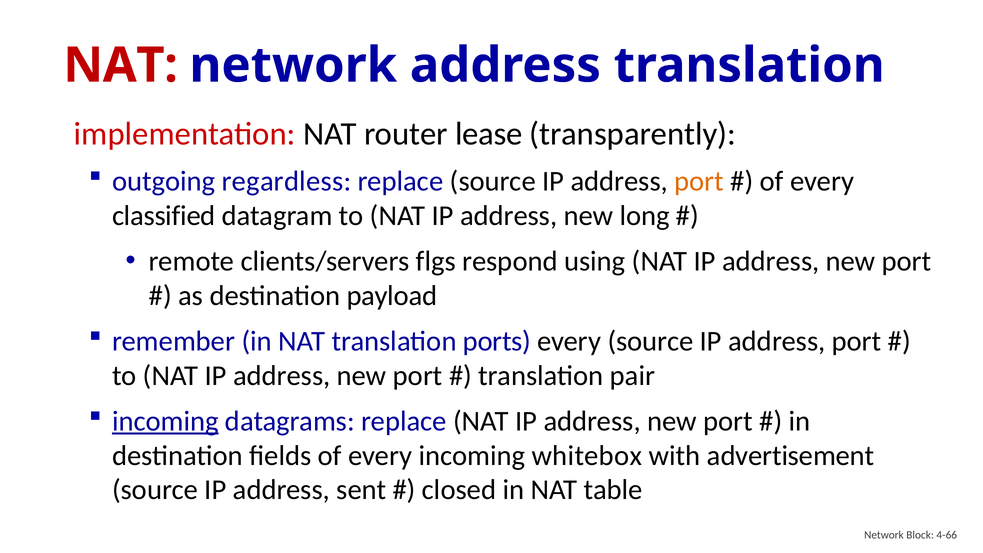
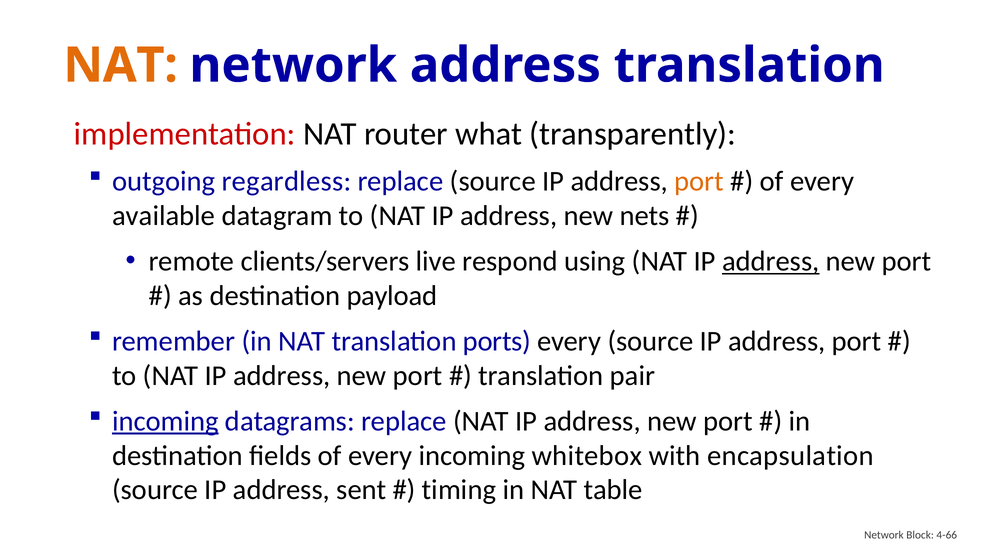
NAT at (121, 65) colour: red -> orange
lease: lease -> what
classified: classified -> available
long: long -> nets
flgs: flgs -> live
address at (771, 261) underline: none -> present
advertisement: advertisement -> encapsulation
closed: closed -> timing
